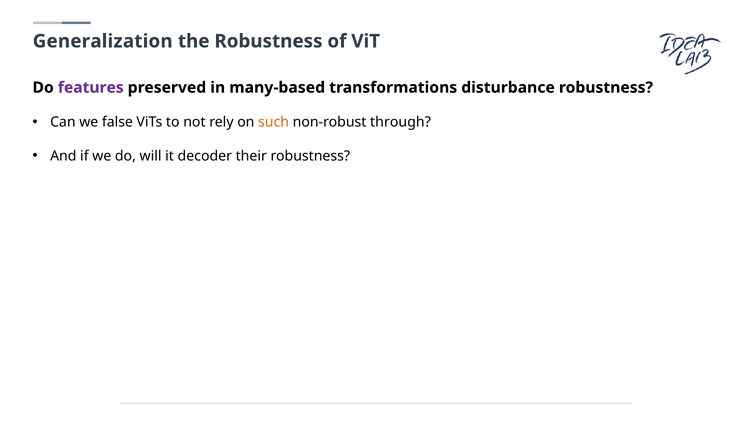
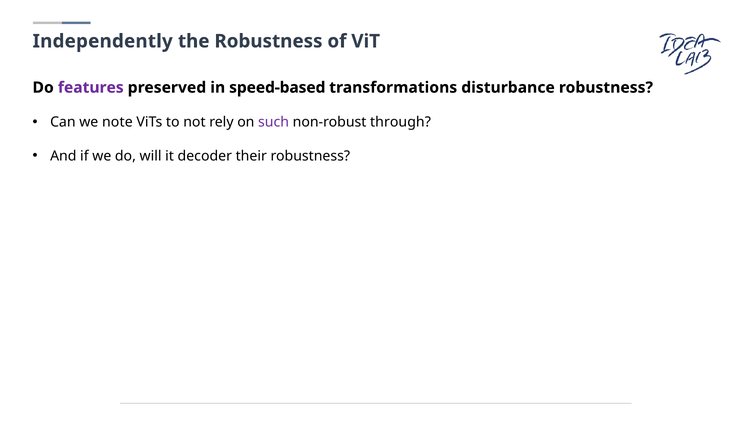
Generalization: Generalization -> Independently
many-based: many-based -> speed-based
false: false -> note
such colour: orange -> purple
